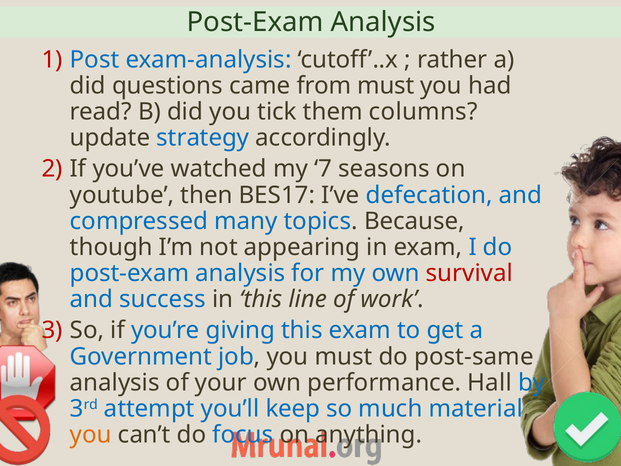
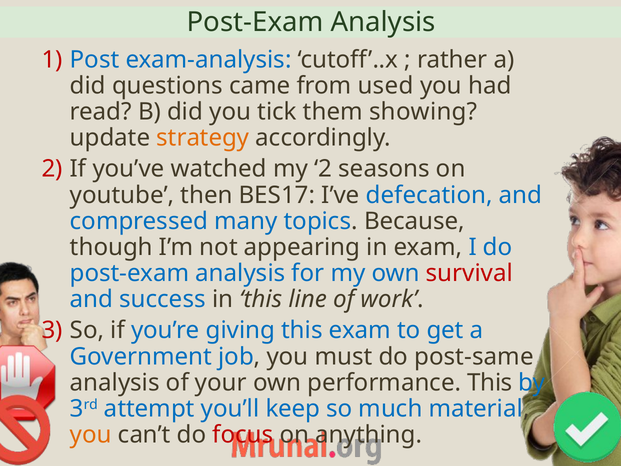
from must: must -> used
columns: columns -> showing
strategy colour: blue -> orange
my 7: 7 -> 2
performance Hall: Hall -> This
focus colour: blue -> red
